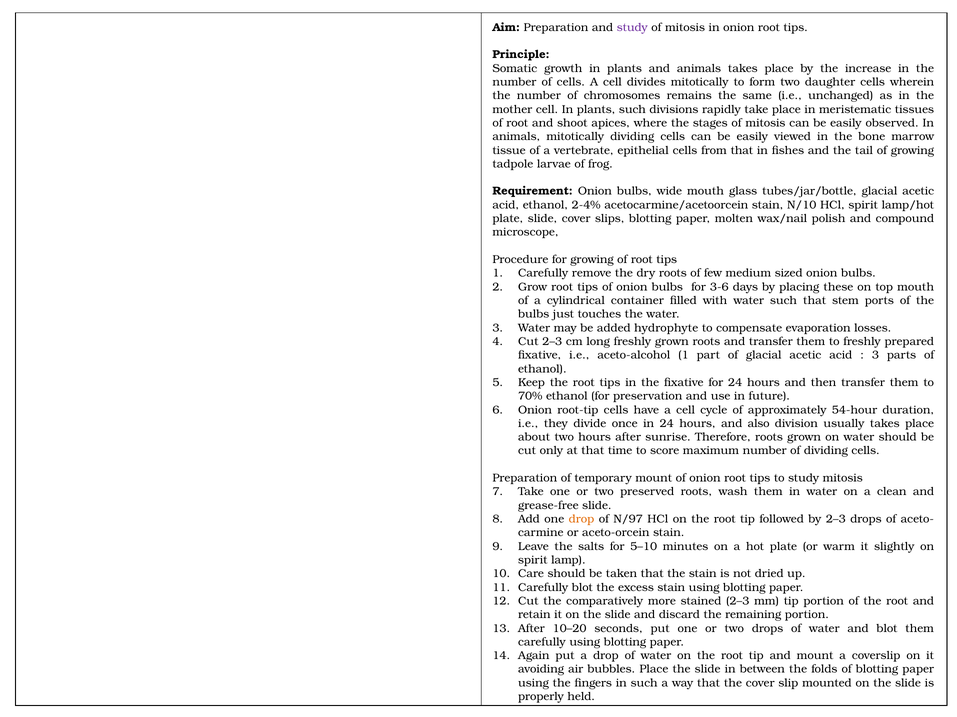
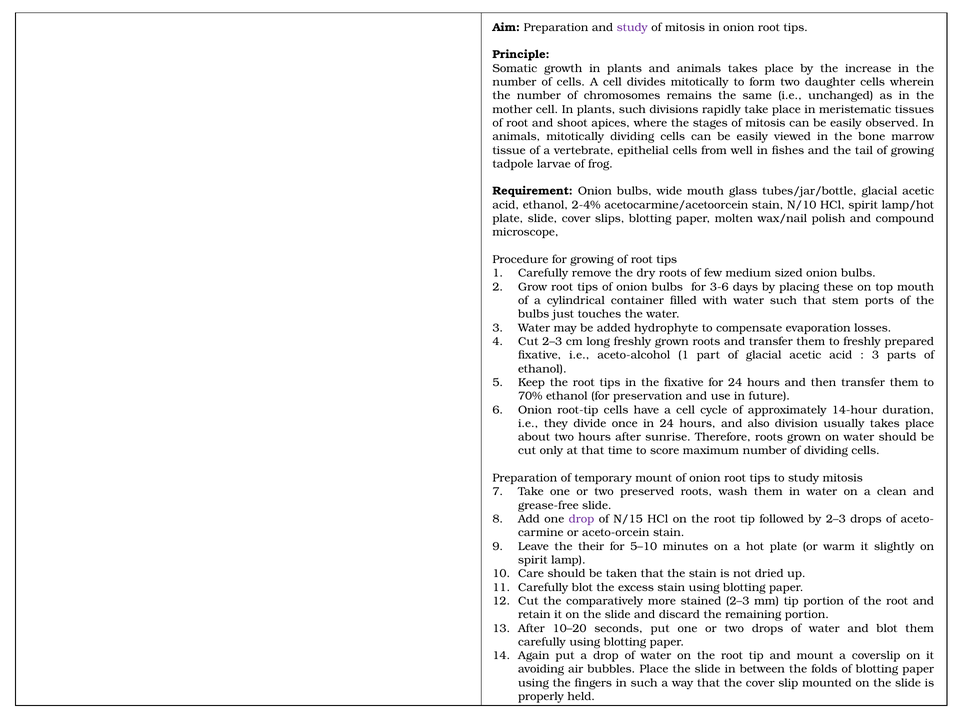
from that: that -> well
54-hour: 54-hour -> 14-hour
drop at (581, 520) colour: orange -> purple
N/97: N/97 -> N/15
salts: salts -> their
